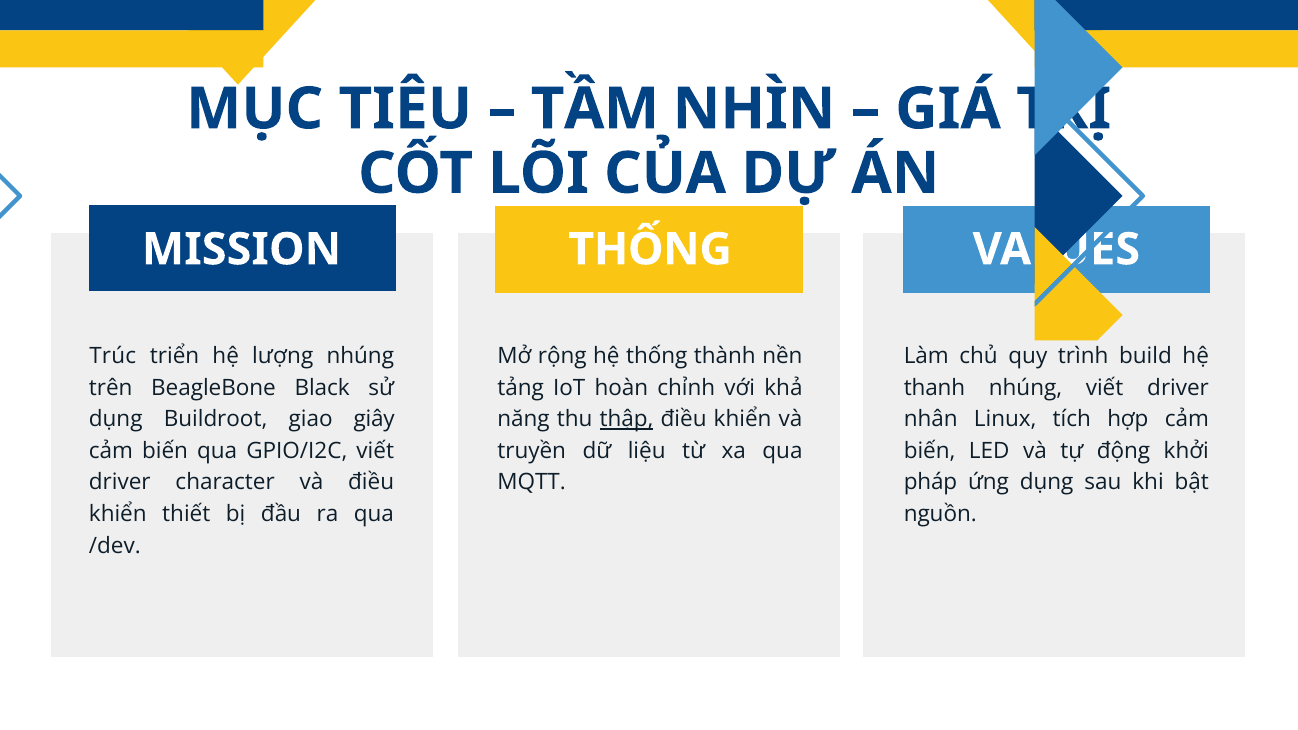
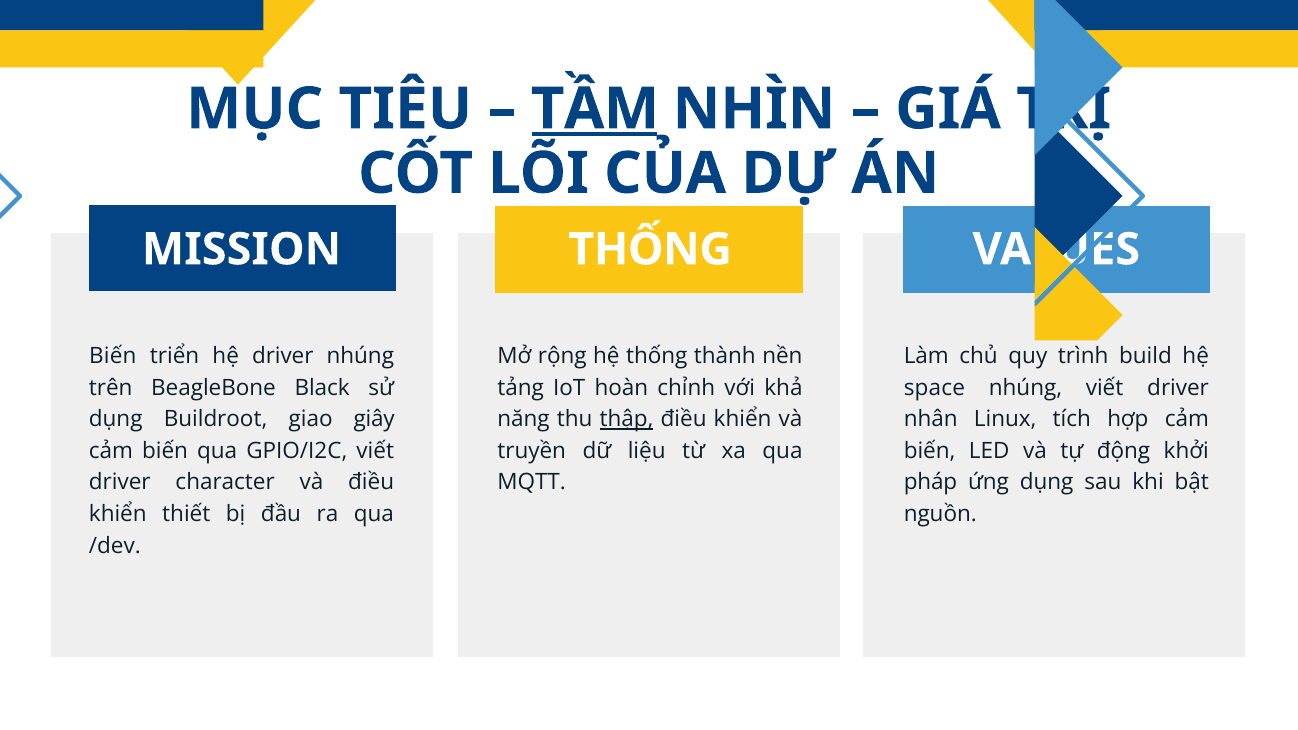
TẦM underline: none -> present
Trúc at (113, 356): Trúc -> Biến
hệ lượng: lượng -> driver
thanh: thanh -> space
